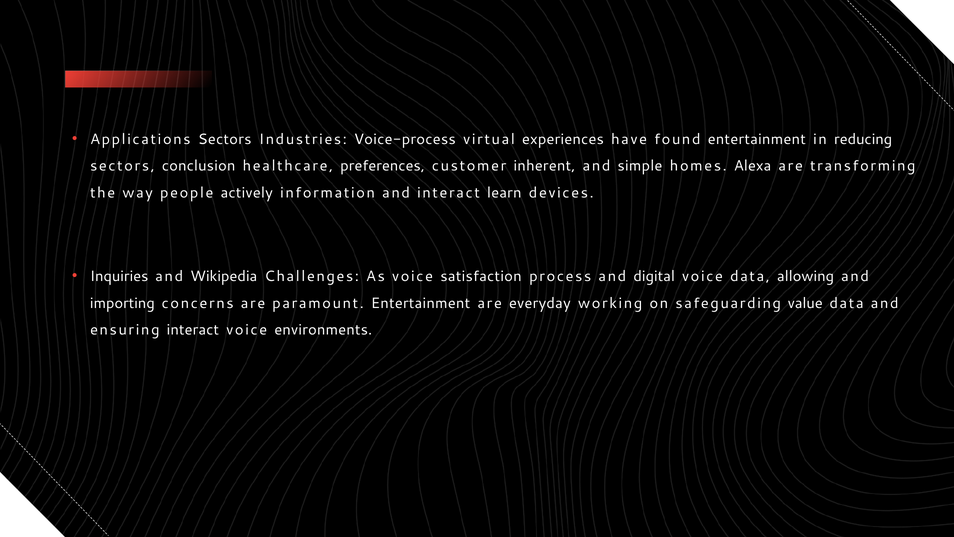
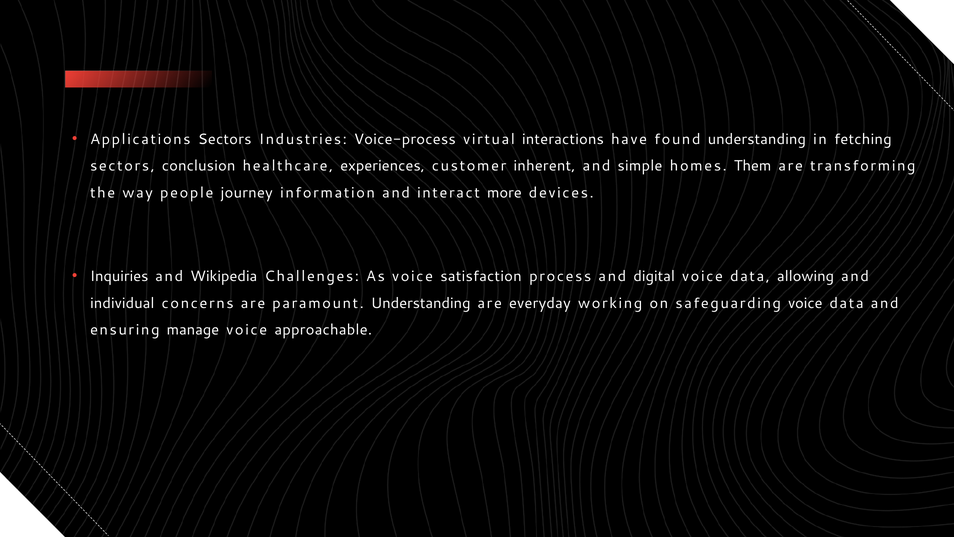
experiences: experiences -> interactions
found entertainment: entertainment -> understanding
reducing: reducing -> fetching
preferences: preferences -> experiences
Alexa: Alexa -> Them
actively: actively -> journey
learn: learn -> more
importing: importing -> individual
paramount Entertainment: Entertainment -> Understanding
safeguarding value: value -> voice
ensuring interact: interact -> manage
environments: environments -> approachable
